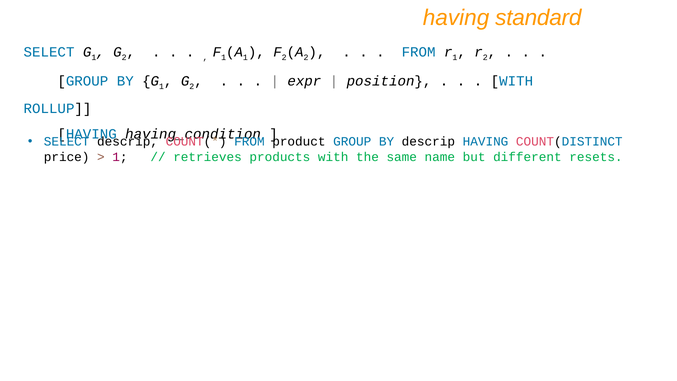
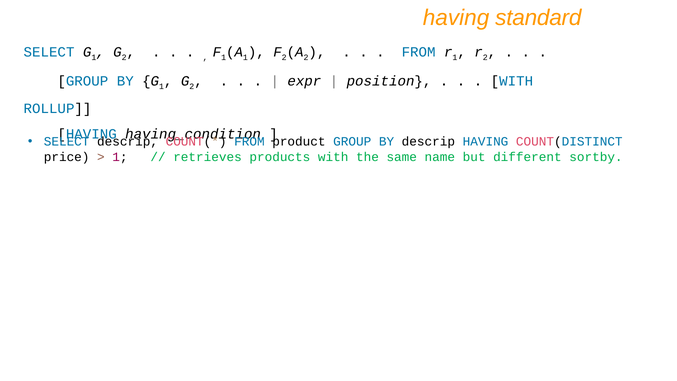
resets: resets -> sortby
